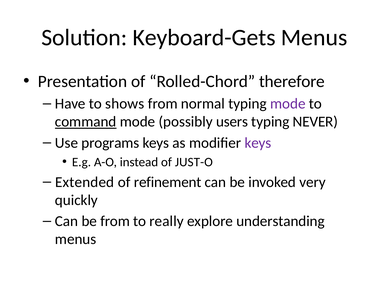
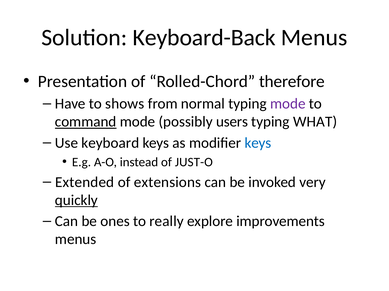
Keyboard-Gets: Keyboard-Gets -> Keyboard-Back
NEVER: NEVER -> WHAT
programs: programs -> keyboard
keys at (258, 143) colour: purple -> blue
refinement: refinement -> extensions
quickly underline: none -> present
be from: from -> ones
understanding: understanding -> improvements
